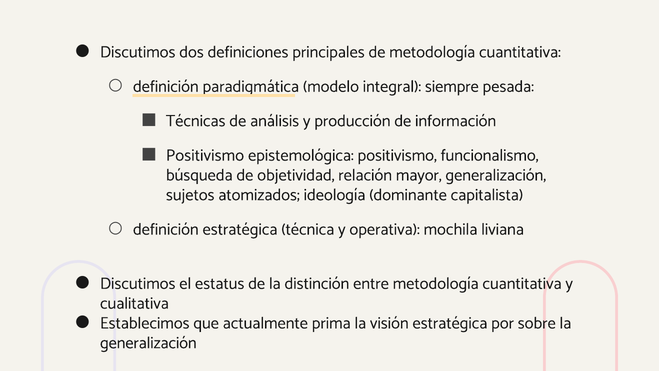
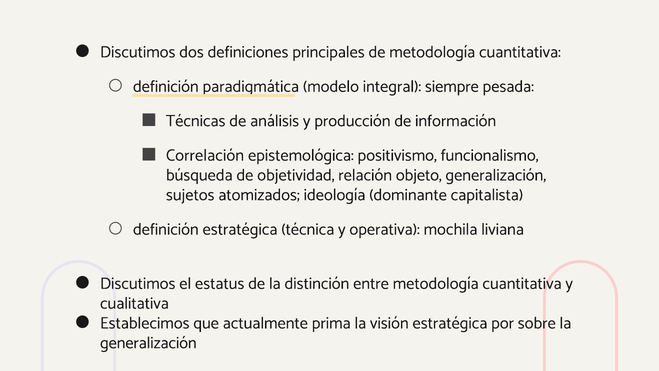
Positivismo at (205, 155): Positivismo -> Correlación
mayor: mayor -> objeto
